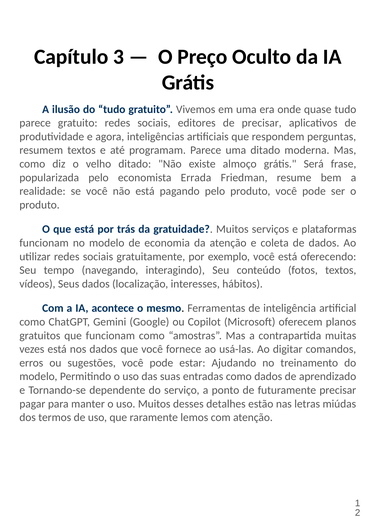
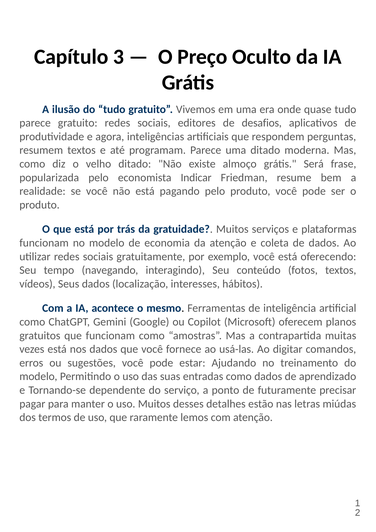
de precisar: precisar -> desafios
Errada: Errada -> Indicar
